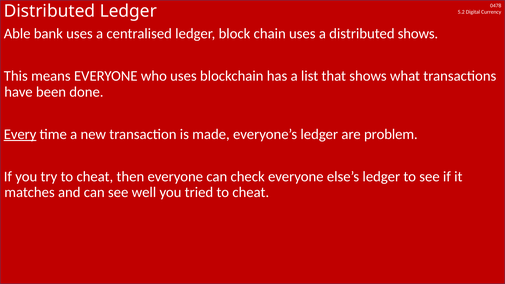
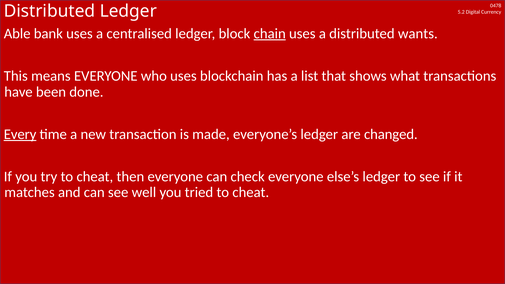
chain underline: none -> present
distributed shows: shows -> wants
problem: problem -> changed
